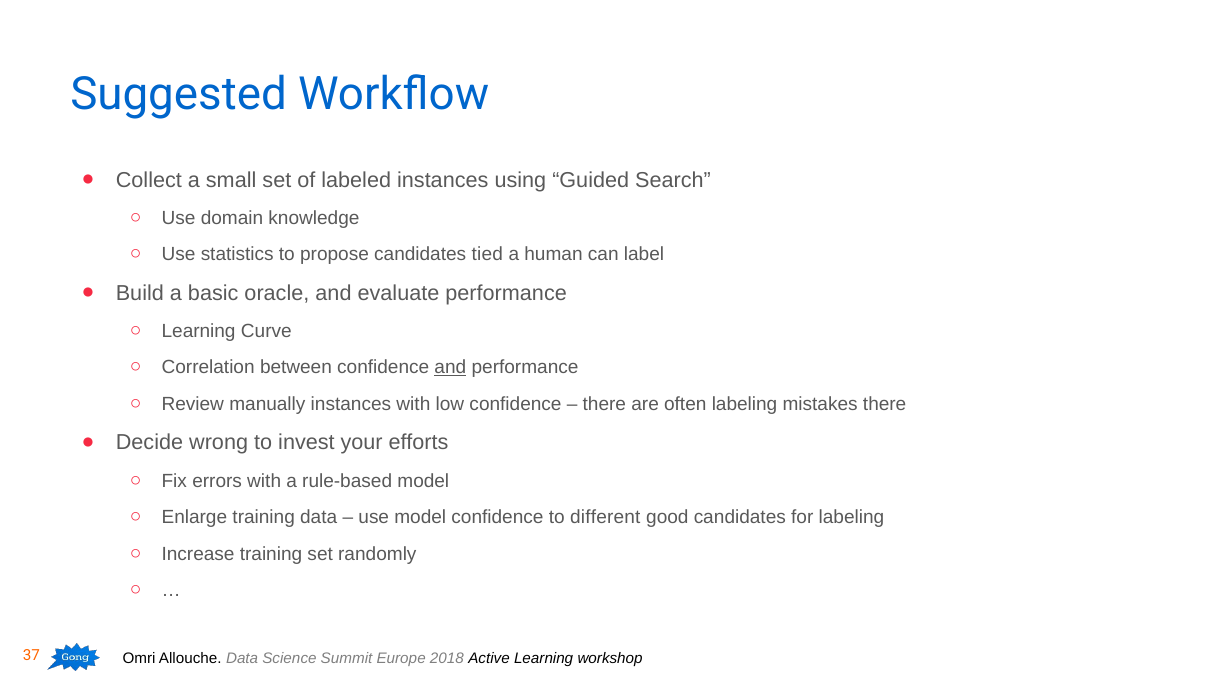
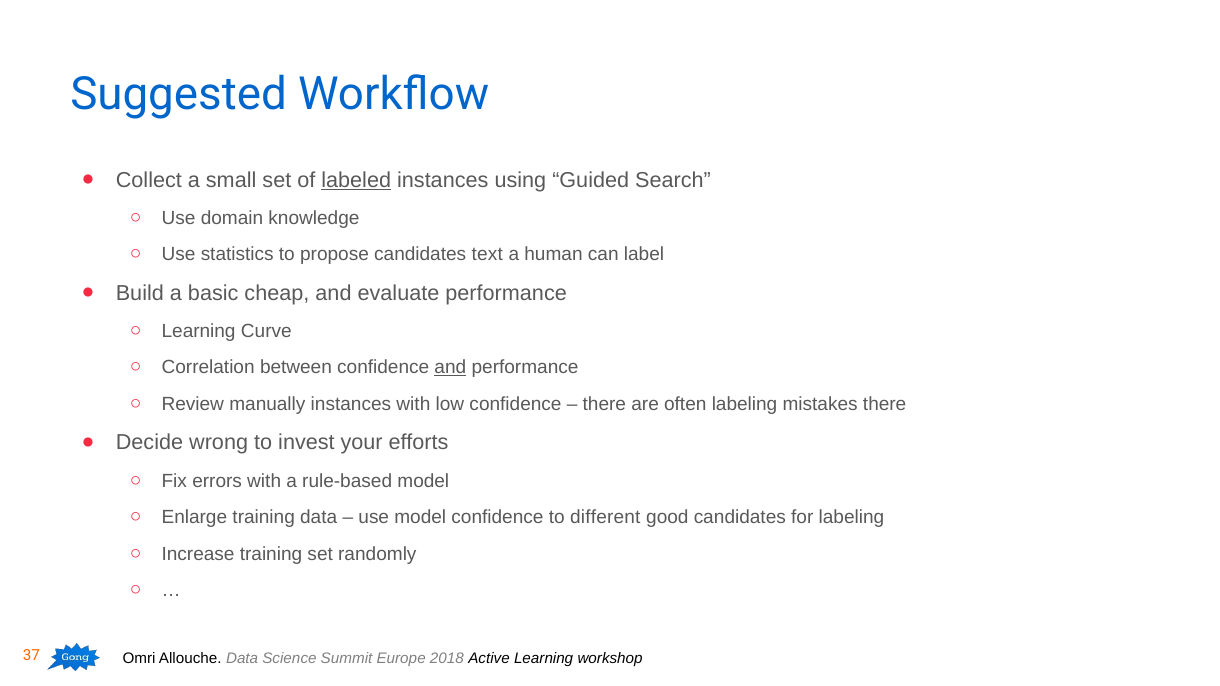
labeled underline: none -> present
tied: tied -> text
oracle: oracle -> cheap
